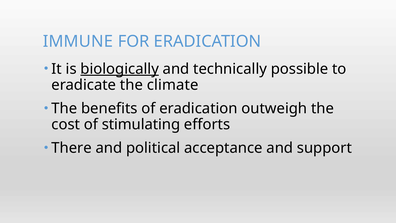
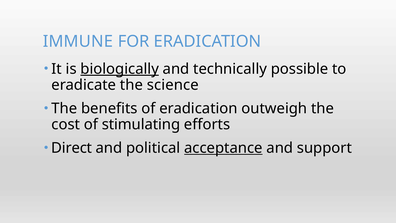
climate: climate -> science
There: There -> Direct
acceptance underline: none -> present
